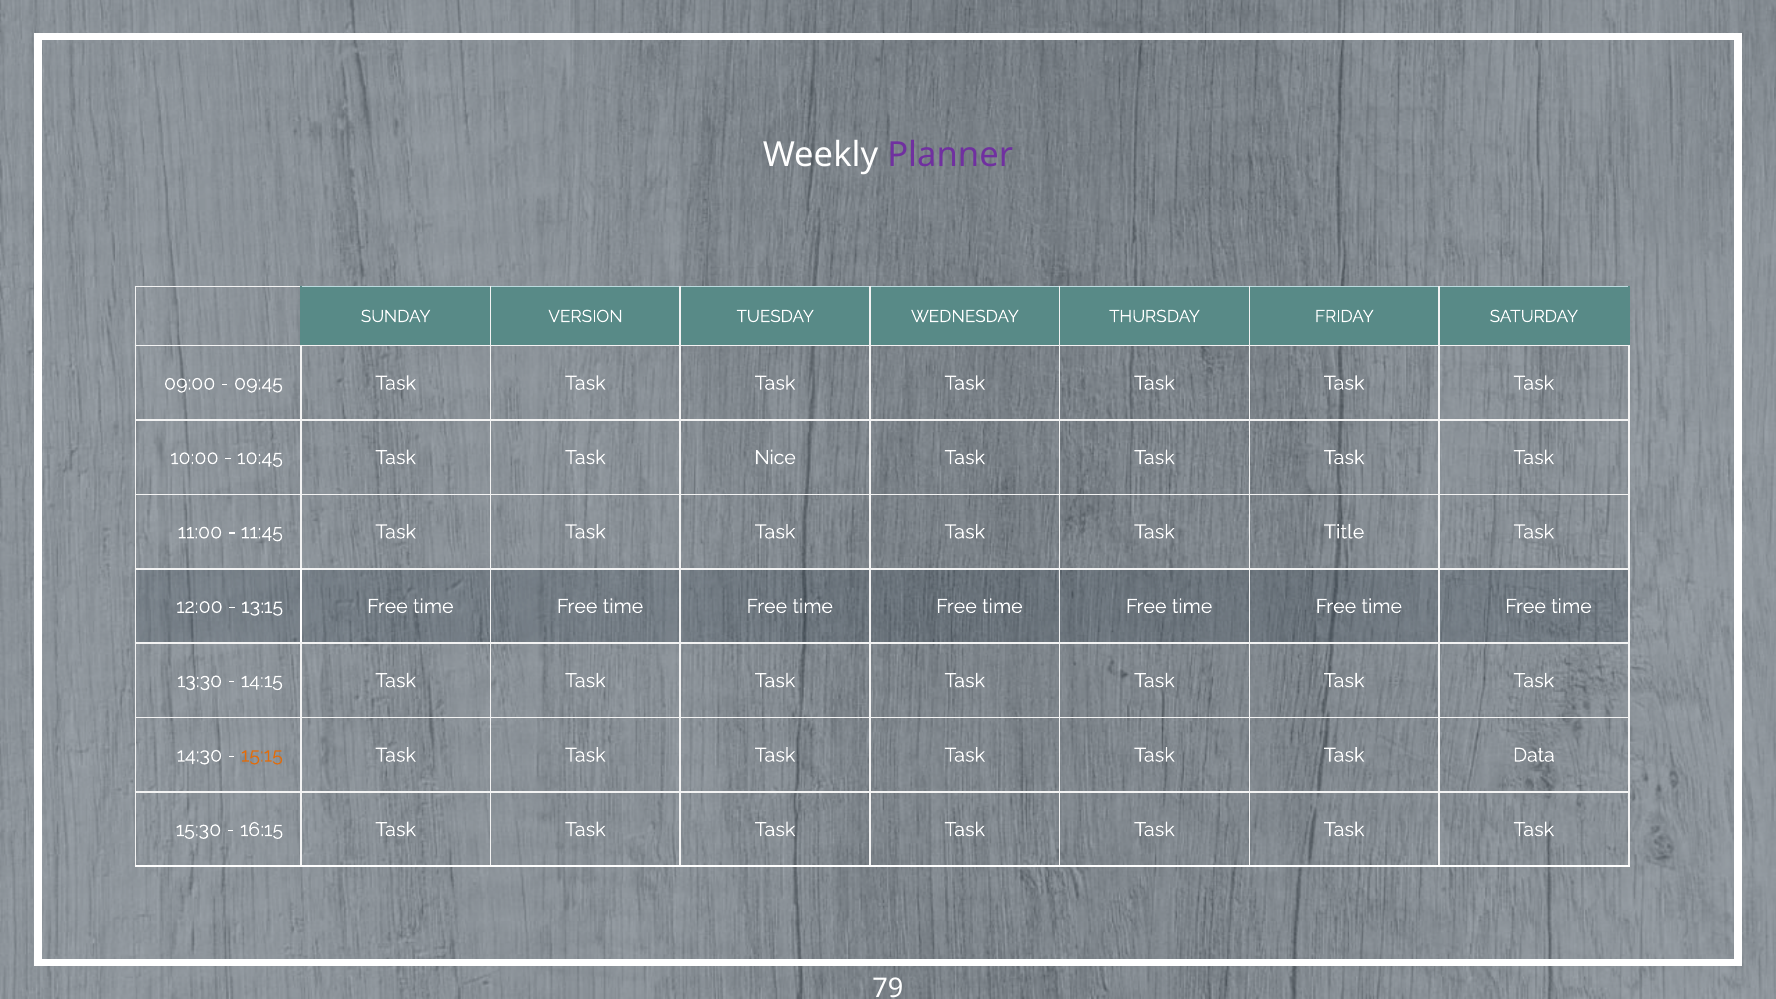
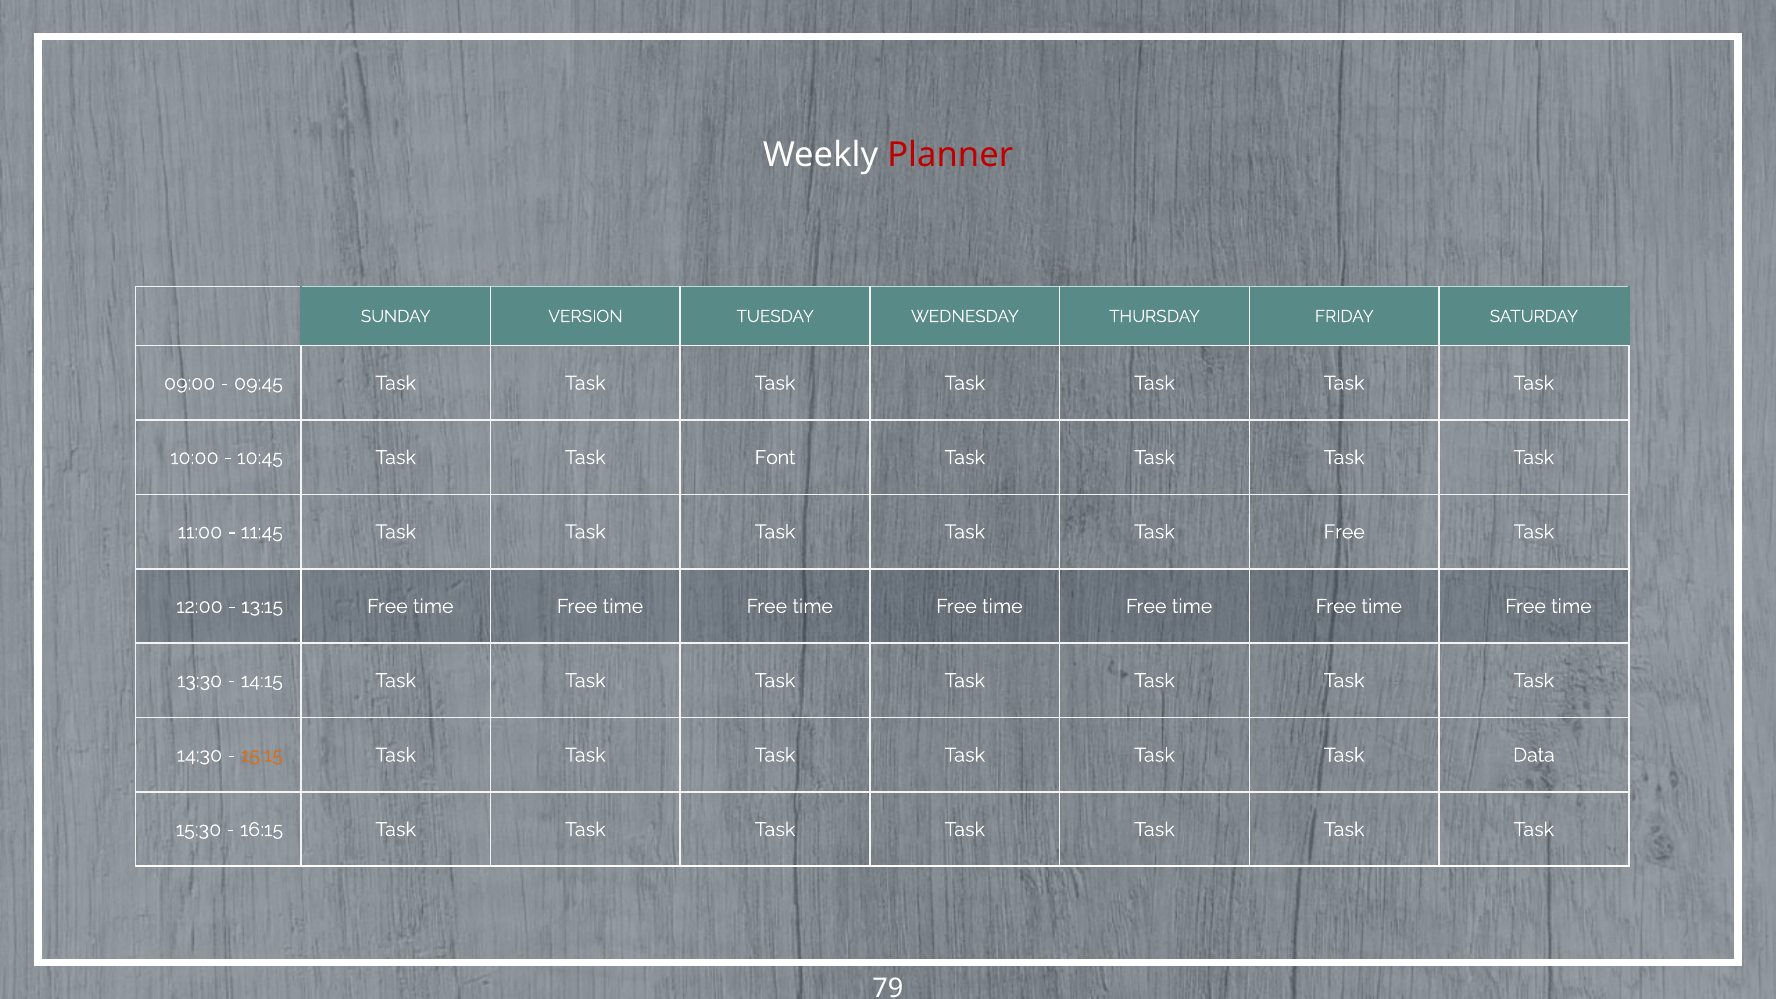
Planner colour: purple -> red
Nice: Nice -> Font
Task Title: Title -> Free
